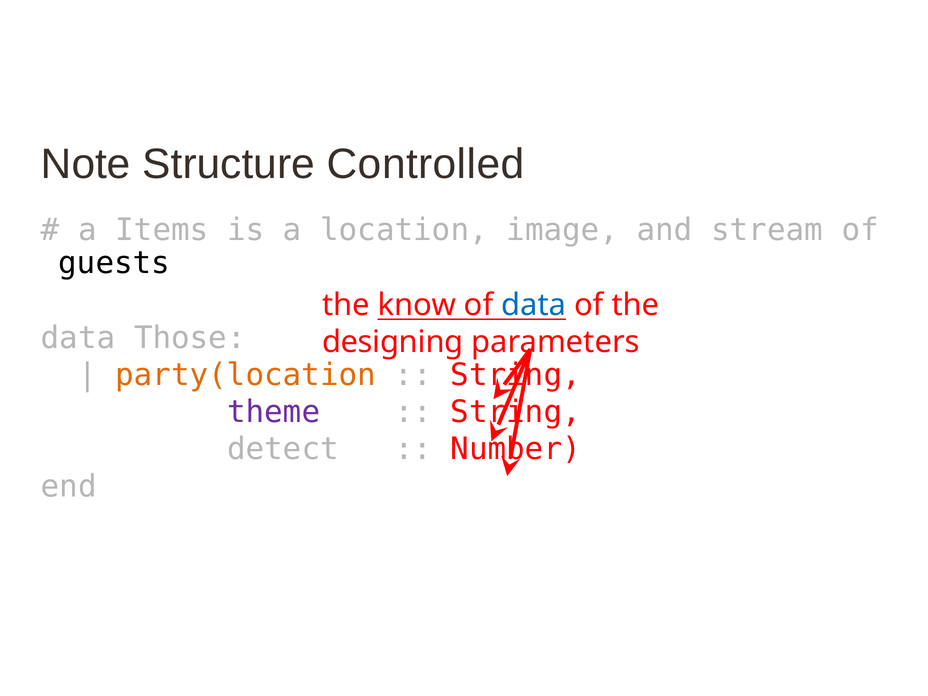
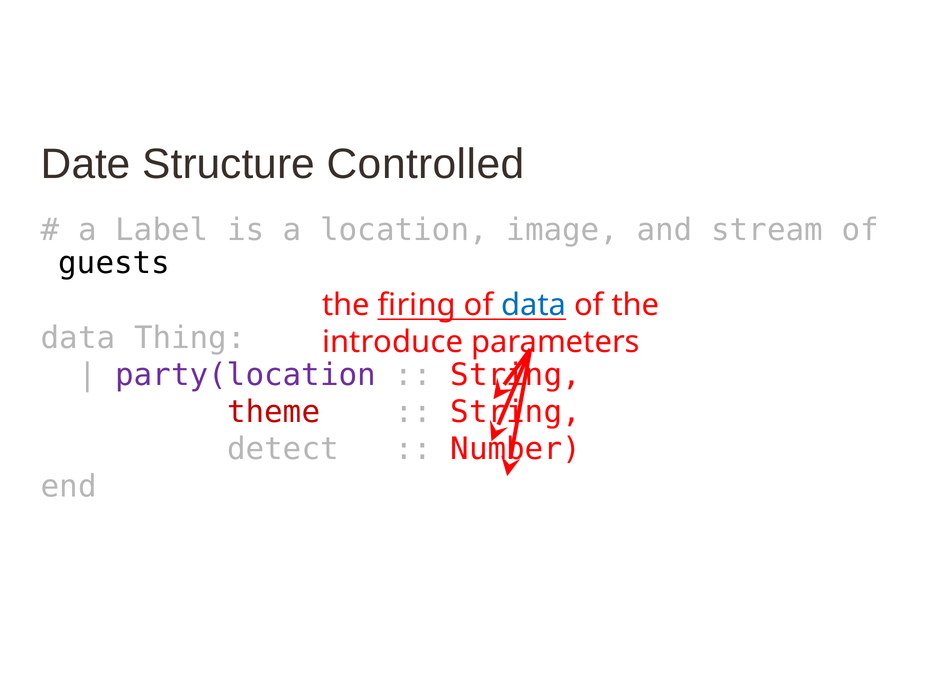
Note: Note -> Date
Items: Items -> Label
know: know -> firing
Those: Those -> Thing
designing: designing -> introduce
party(location colour: orange -> purple
theme colour: purple -> red
